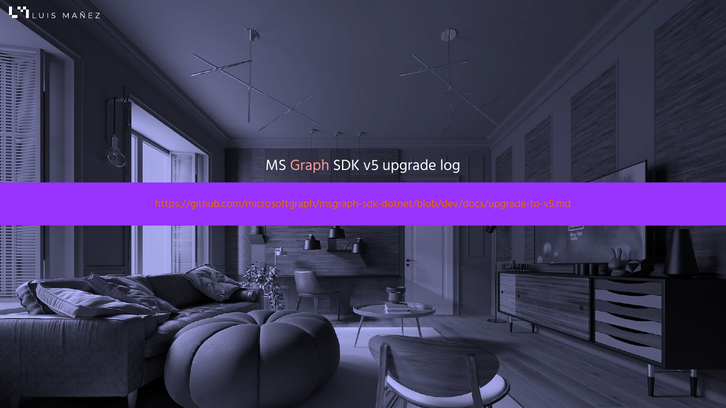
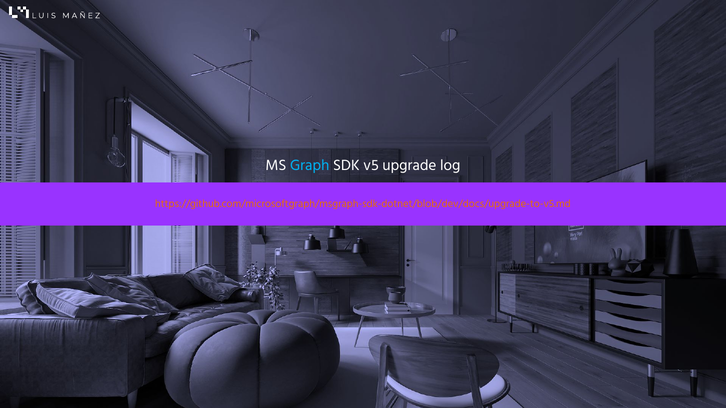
Graph colour: pink -> light blue
